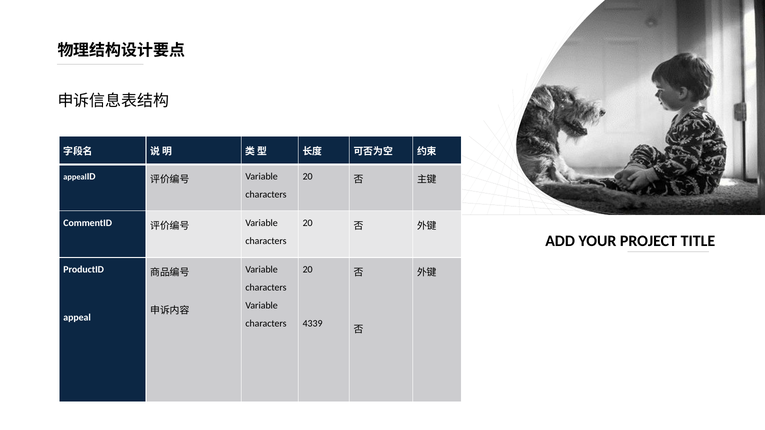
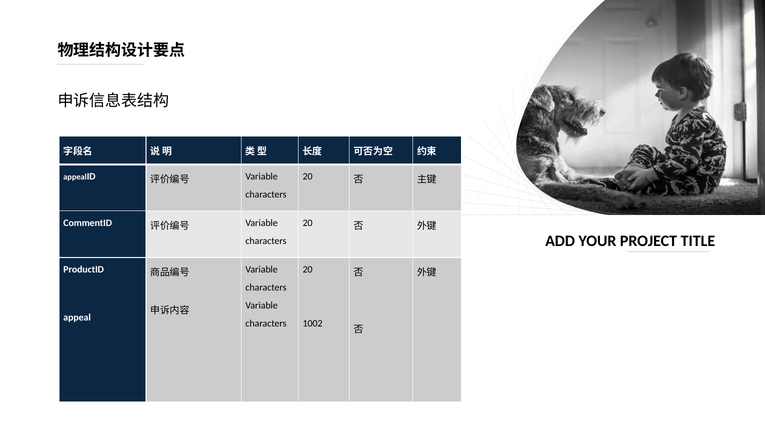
4339: 4339 -> 1002
